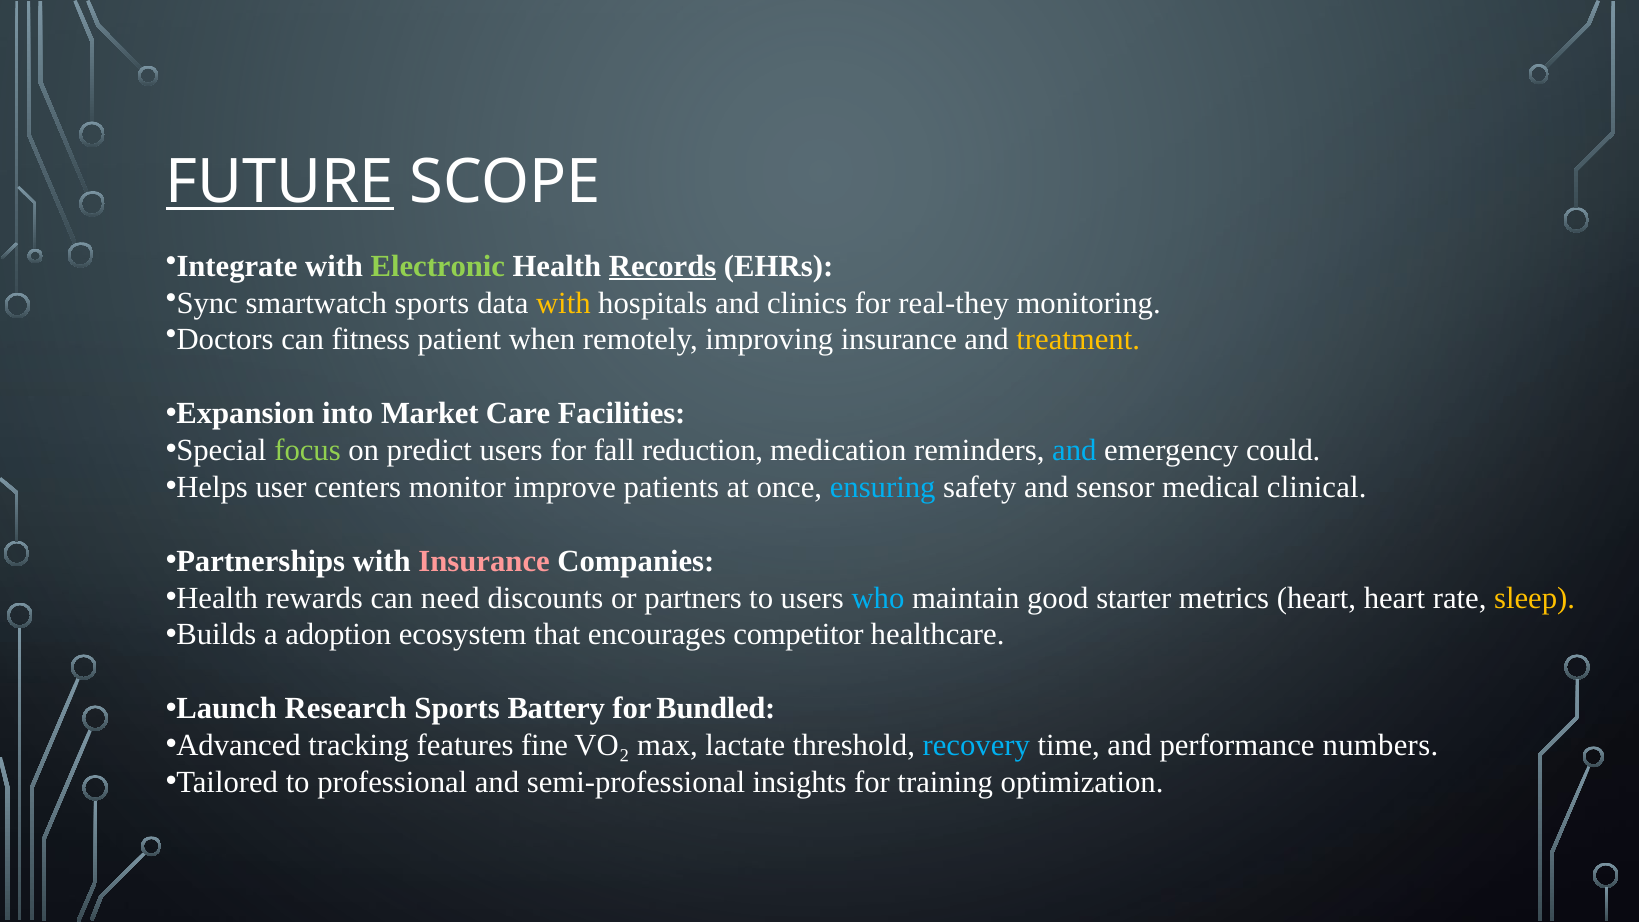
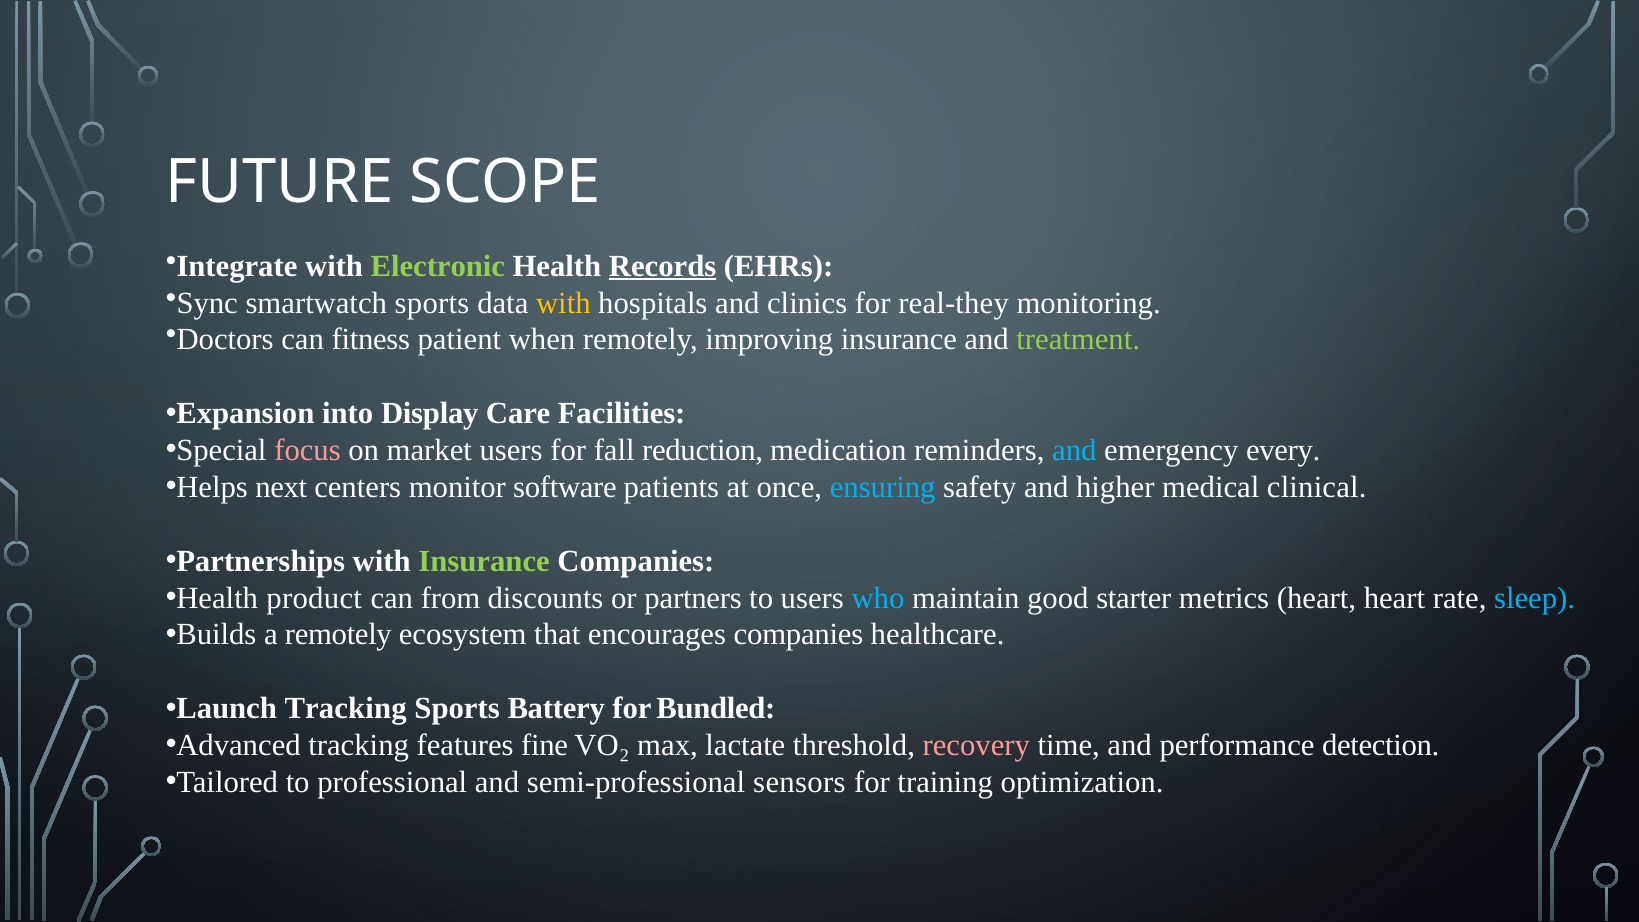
FUTURE underline: present -> none
treatment colour: yellow -> light green
Market: Market -> Display
focus colour: light green -> pink
predict: predict -> market
could: could -> every
user: user -> next
improve: improve -> software
sensor: sensor -> higher
Insurance at (484, 561) colour: pink -> light green
rewards: rewards -> product
need: need -> from
sleep colour: yellow -> light blue
a adoption: adoption -> remotely
encourages competitor: competitor -> companies
Launch Research: Research -> Tracking
recovery colour: light blue -> pink
numbers: numbers -> detection
insights: insights -> sensors
